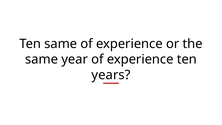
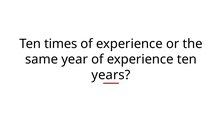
Ten same: same -> times
